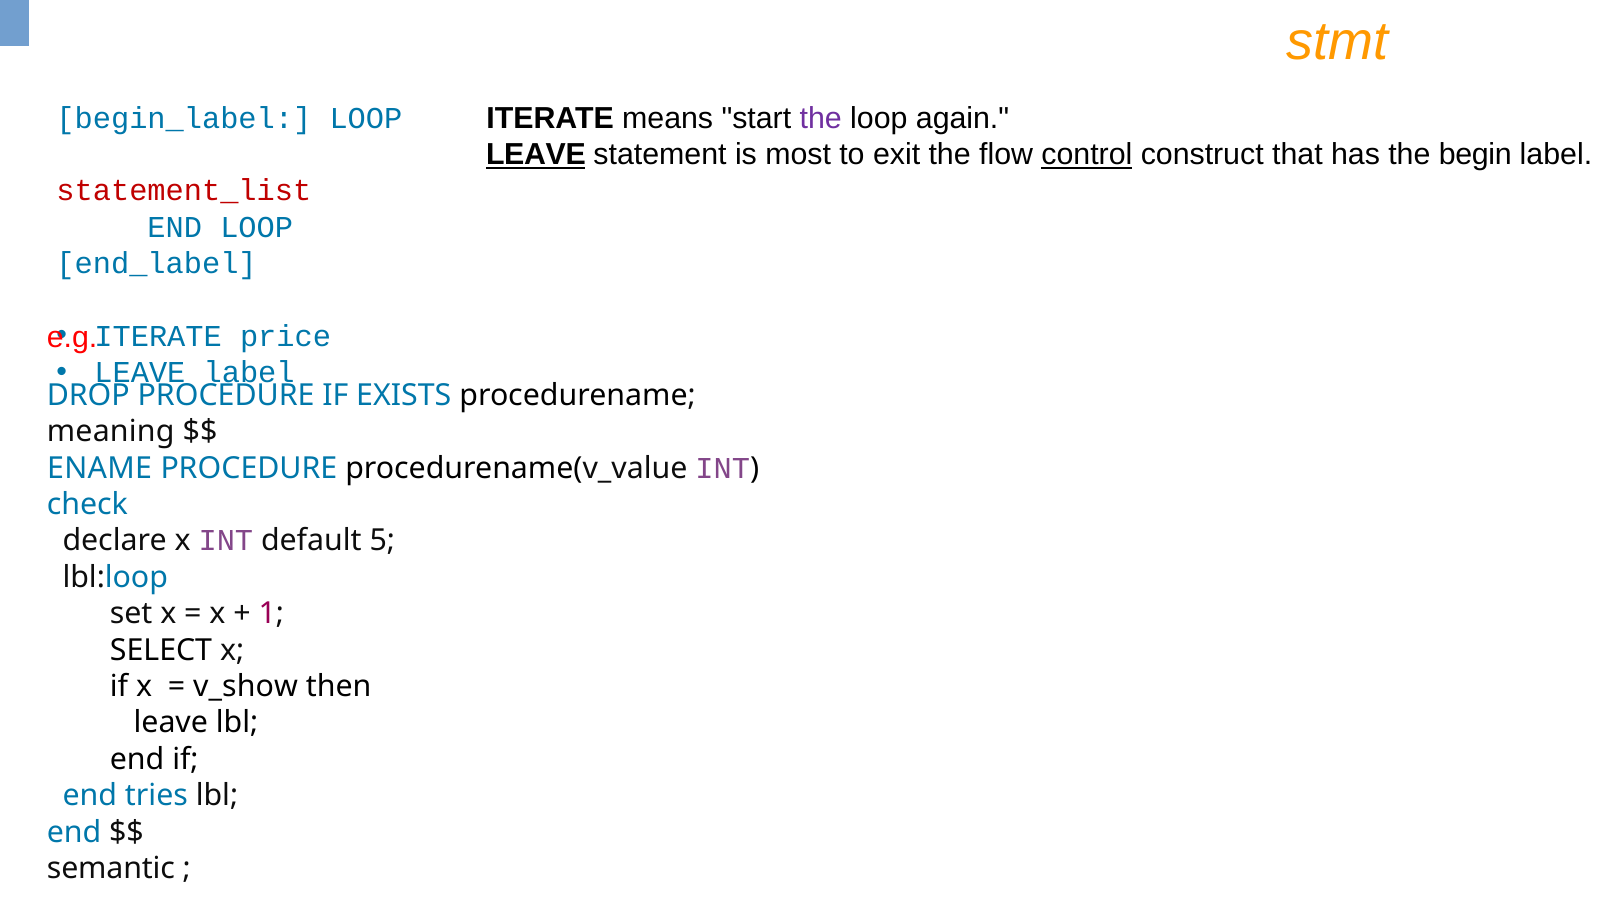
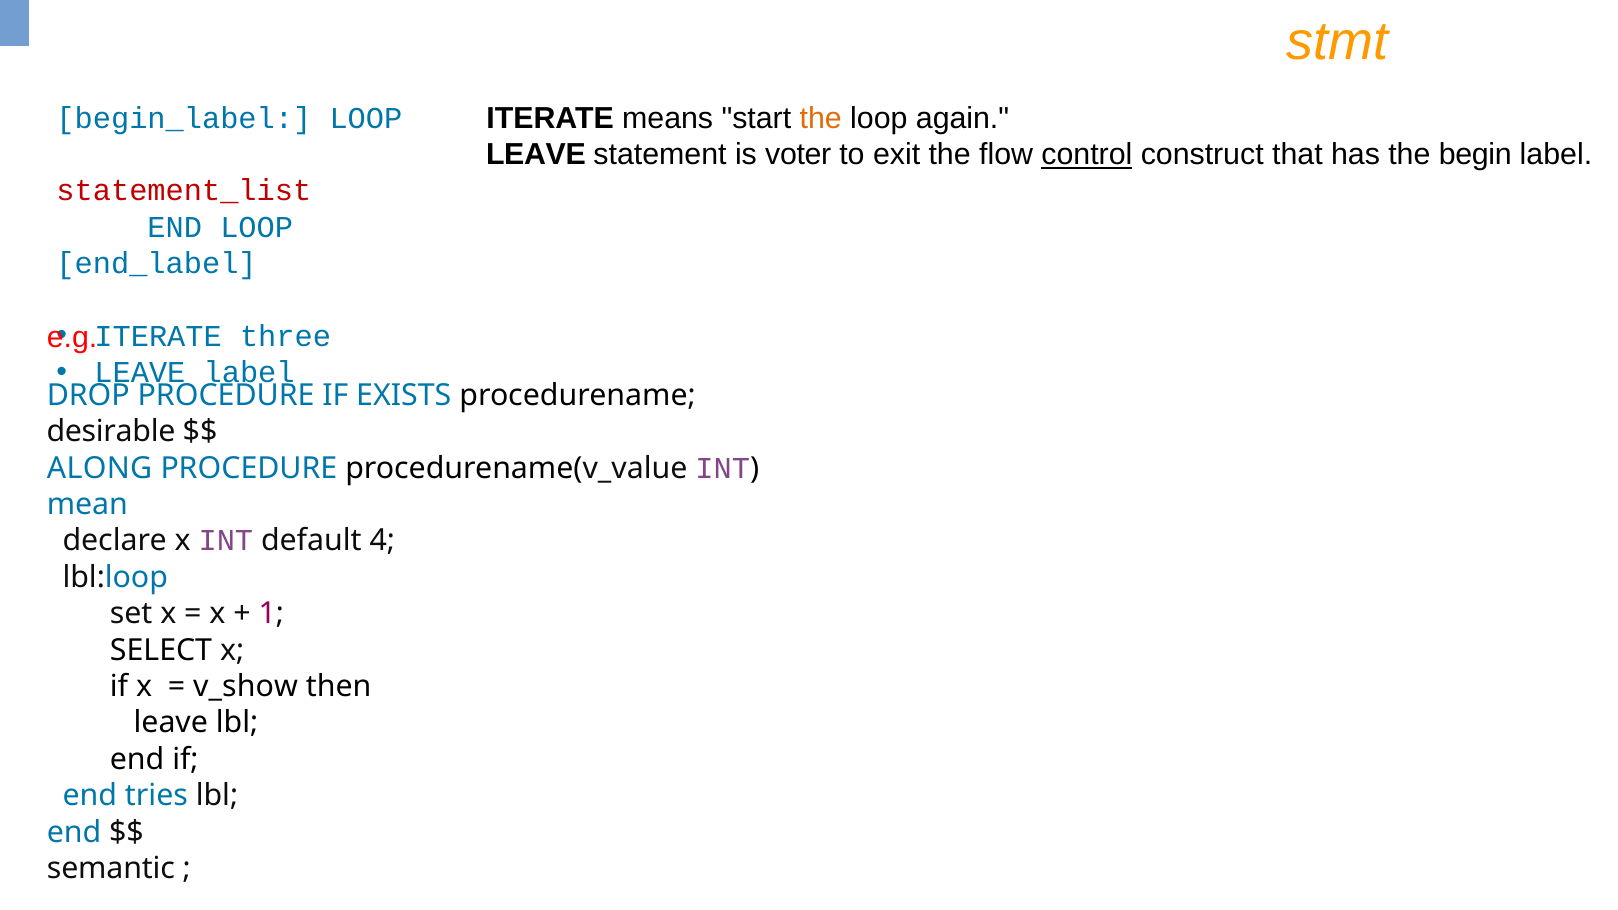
the at (821, 118) colour: purple -> orange
LEAVE at (536, 155) underline: present -> none
most: most -> voter
price: price -> three
meaning: meaning -> desirable
ENAME: ENAME -> ALONG
check: check -> mean
5: 5 -> 4
